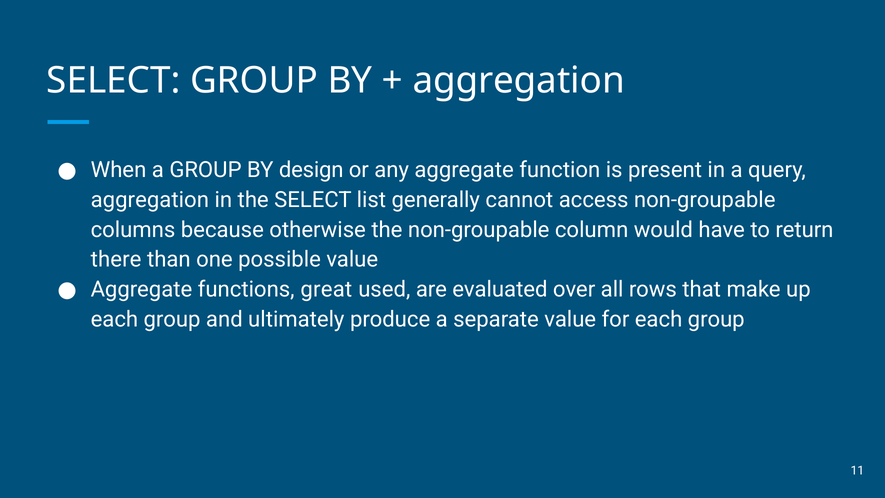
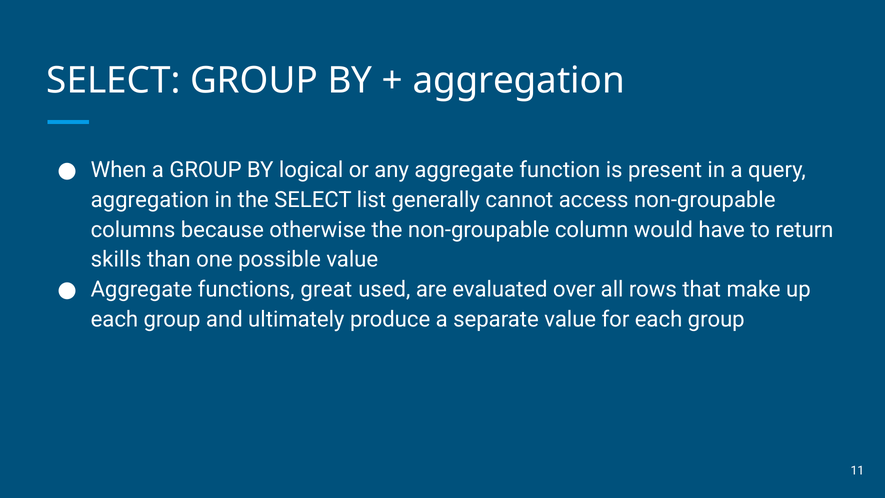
design: design -> logical
there: there -> skills
